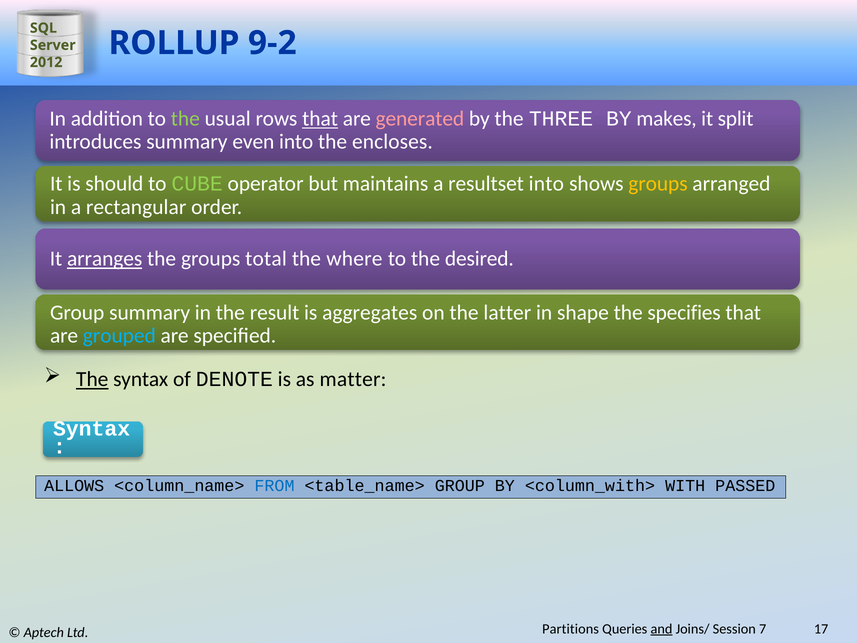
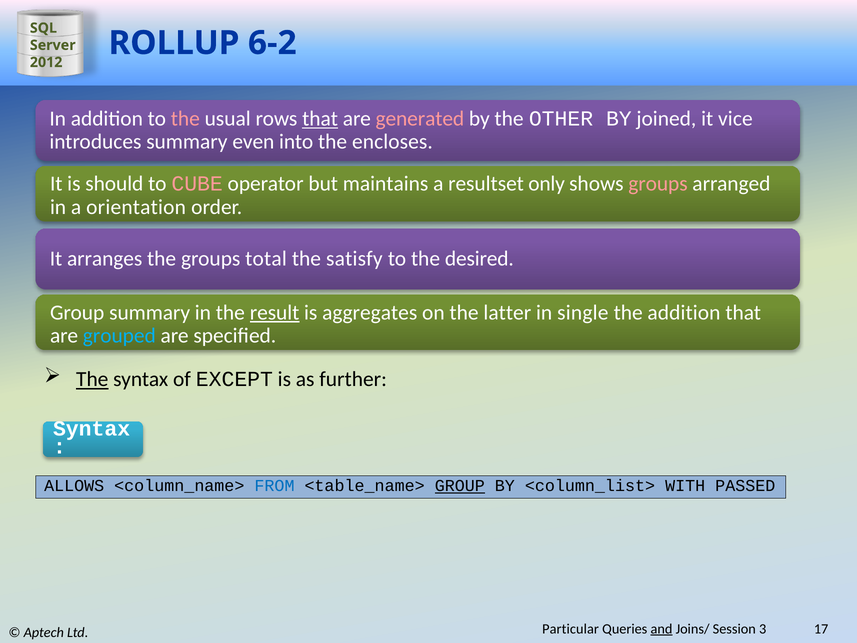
9-2: 9-2 -> 6-2
the at (185, 119) colour: light green -> pink
THREE: THREE -> OTHER
makes: makes -> joined
split: split -> vice
CUBE colour: light green -> pink
resultset into: into -> only
groups at (658, 184) colour: yellow -> pink
rectangular: rectangular -> orientation
arranges underline: present -> none
where: where -> satisfy
result underline: none -> present
shape: shape -> single
the specifies: specifies -> addition
DENOTE: DENOTE -> EXCEPT
matter: matter -> further
GROUP at (460, 486) underline: none -> present
<column_with>: <column_with> -> <column_list>
Partitions: Partitions -> Particular
7: 7 -> 3
